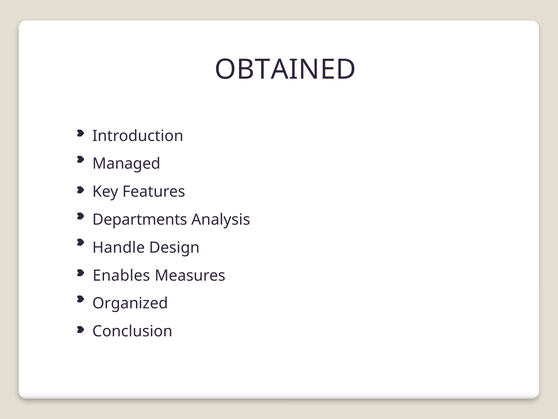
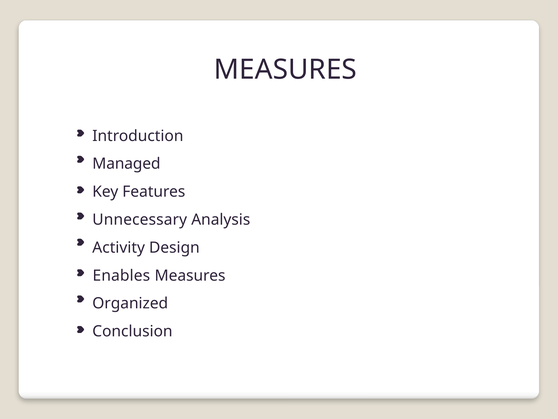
OBTAINED at (285, 69): OBTAINED -> MEASURES
Departments: Departments -> Unnecessary
Handle: Handle -> Activity
